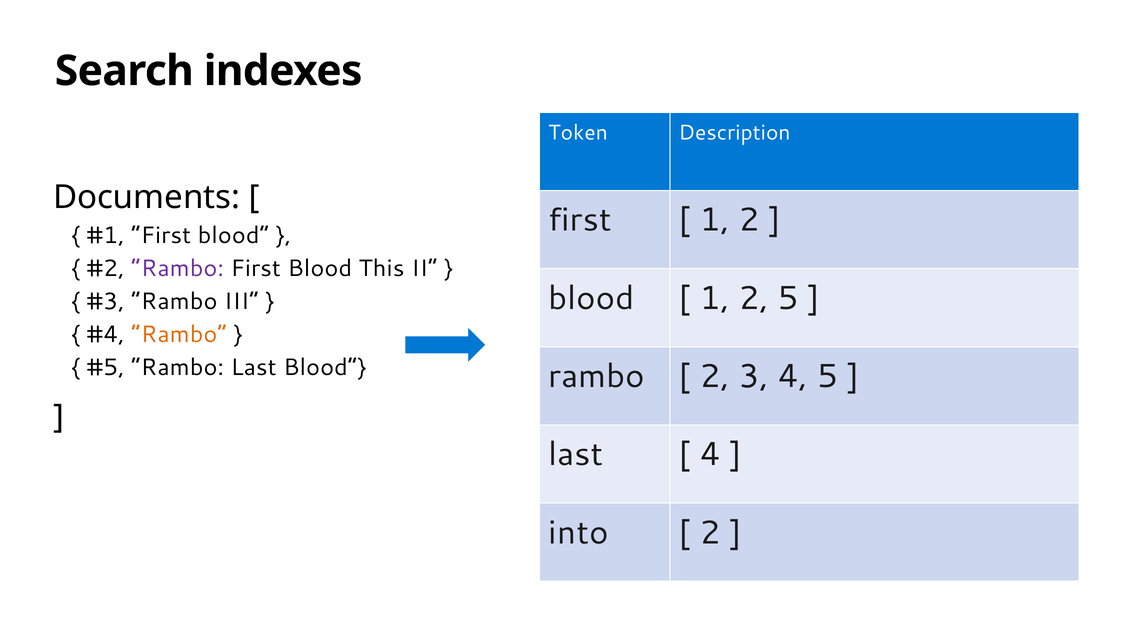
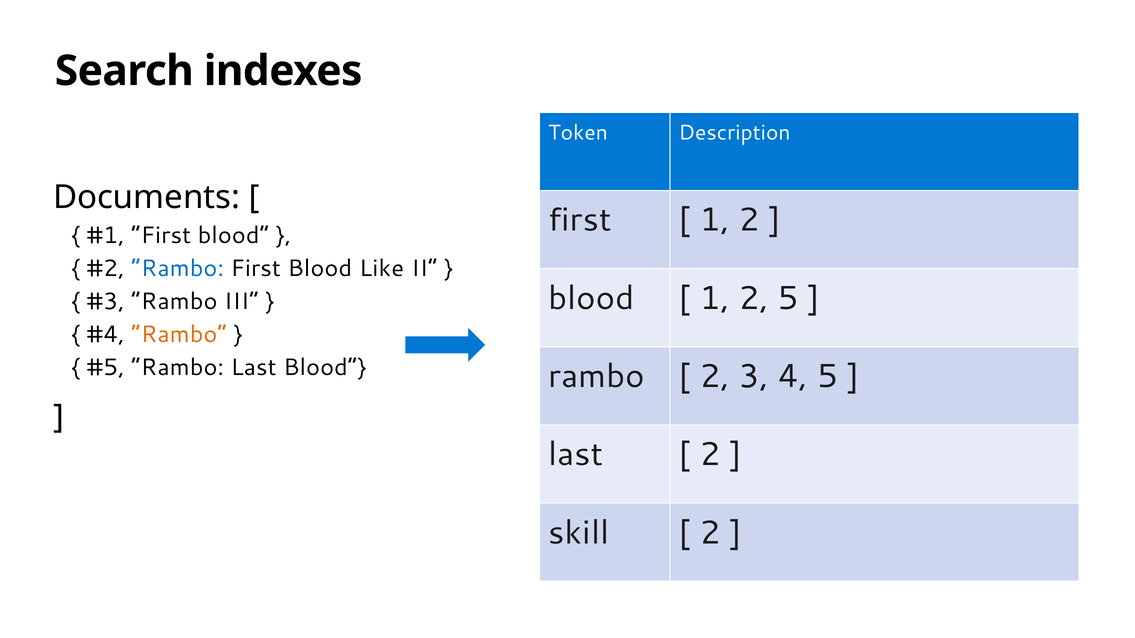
Rambo at (178, 269) colour: purple -> blue
This: This -> Like
4 at (710, 455): 4 -> 2
into: into -> skill
